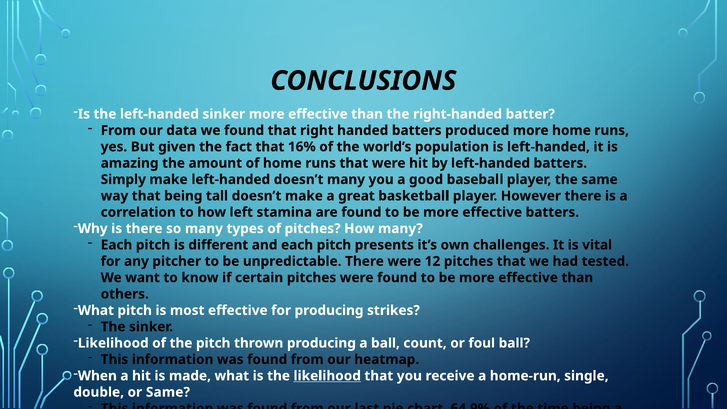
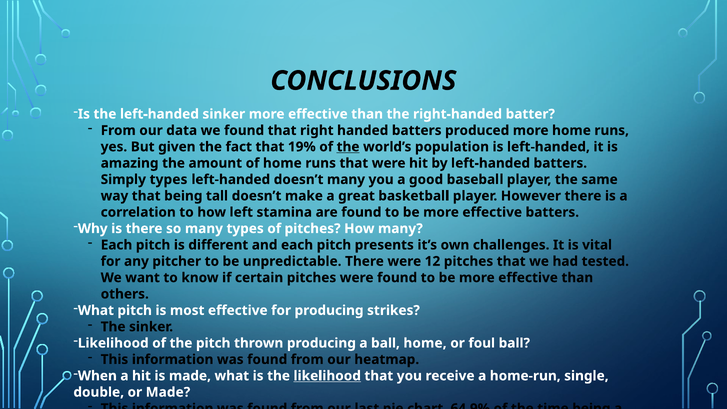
16%: 16% -> 19%
the at (348, 147) underline: none -> present
Simply make: make -> types
ball count: count -> home
or Same: Same -> Made
